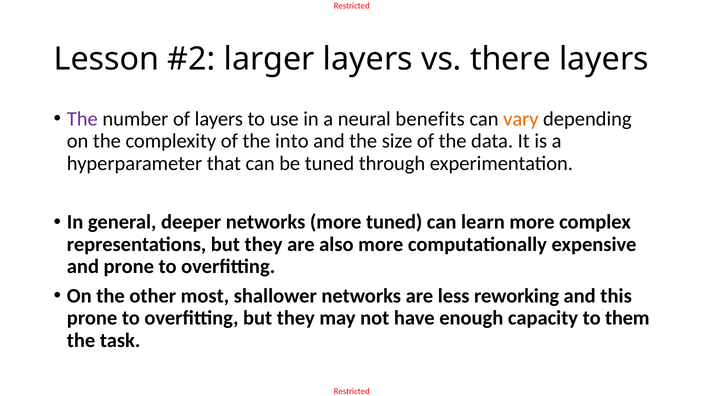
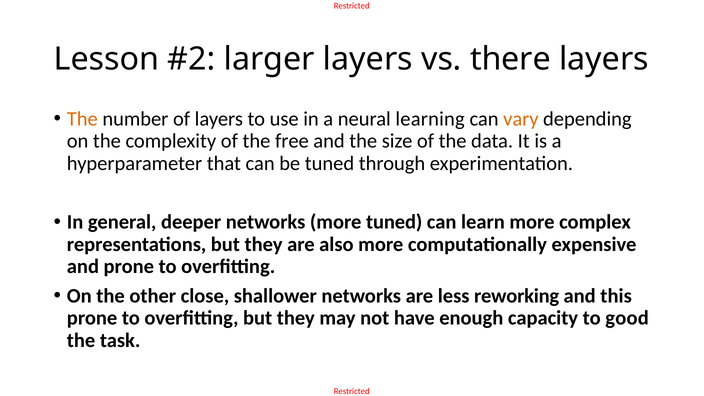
The at (82, 119) colour: purple -> orange
benefits: benefits -> learning
into: into -> free
most: most -> close
them: them -> good
